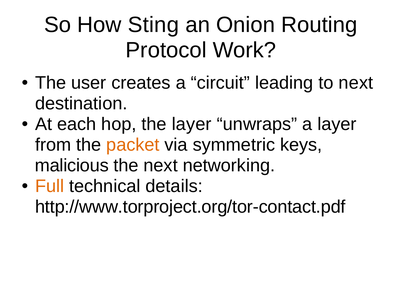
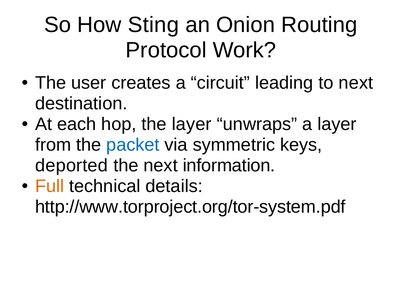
packet colour: orange -> blue
malicious: malicious -> deported
networking: networking -> information
http://www.torproject.org/tor-contact.pdf: http://www.torproject.org/tor-contact.pdf -> http://www.torproject.org/tor-system.pdf
